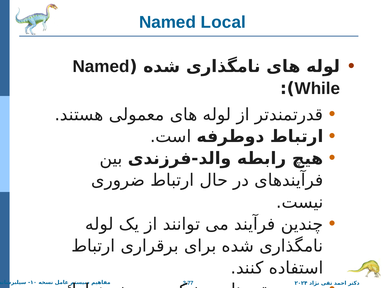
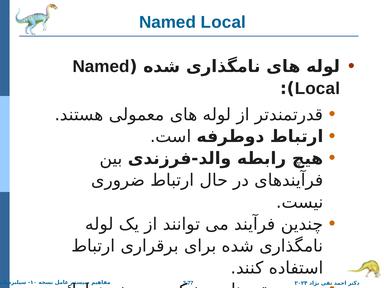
While at (317, 88): While -> Local
